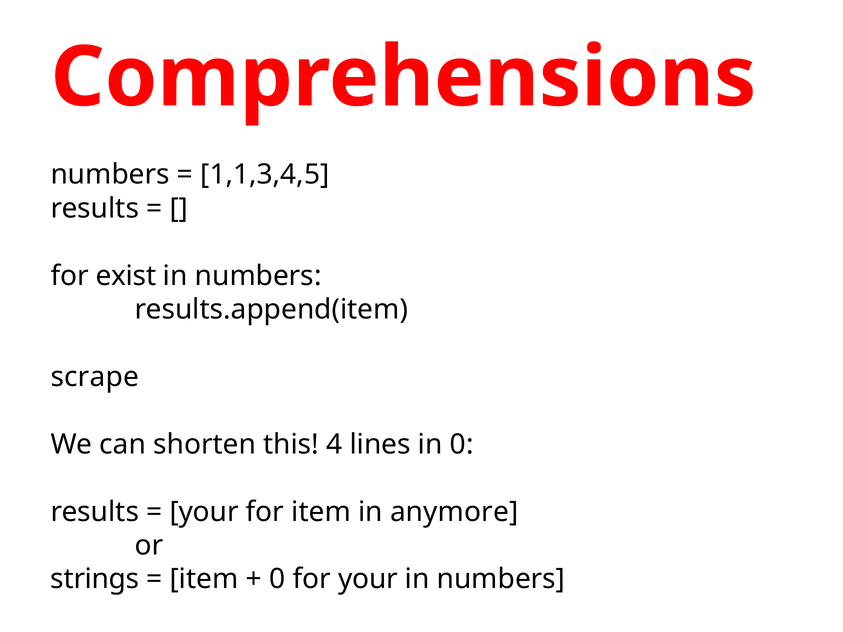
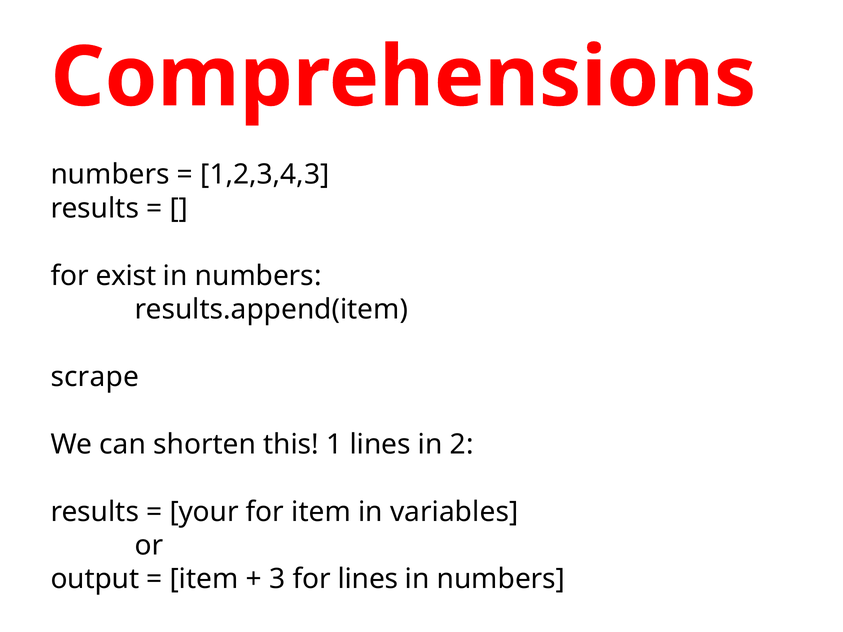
1,1,3,4,5: 1,1,3,4,5 -> 1,2,3,4,3
4: 4 -> 1
in 0: 0 -> 2
anymore: anymore -> variables
strings: strings -> output
0 at (277, 579): 0 -> 3
for your: your -> lines
